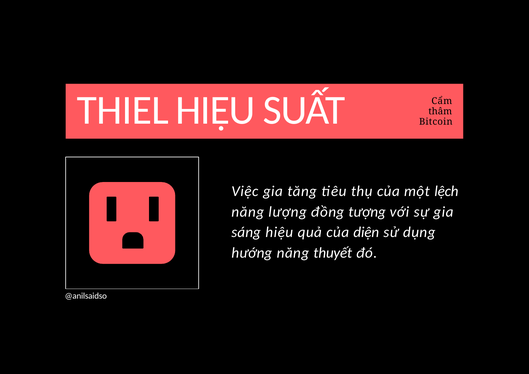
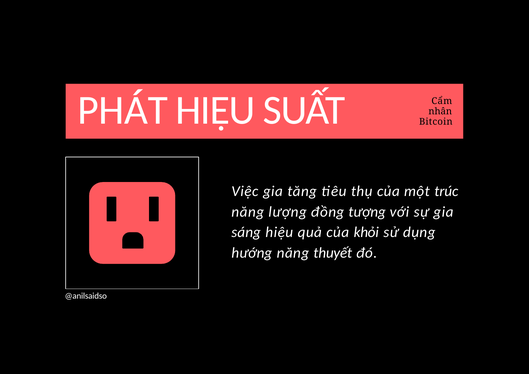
THIEL: THIEL -> PHÁT
thâm: thâm -> nhân
lệch: lệch -> trúc
diện: diện -> khỏi
